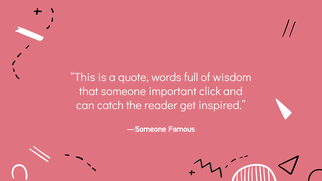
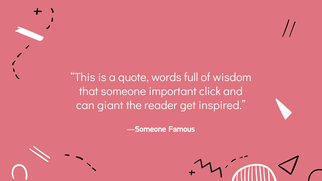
catch: catch -> giant
